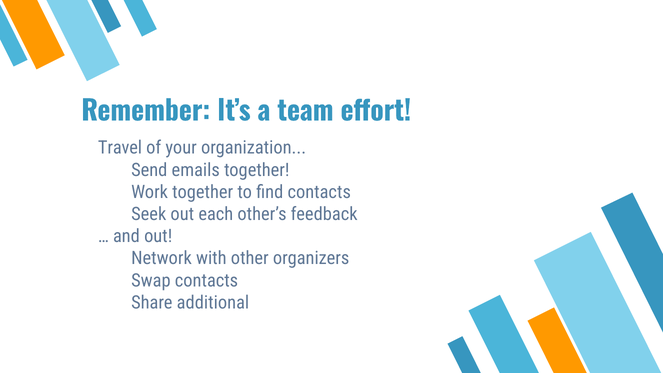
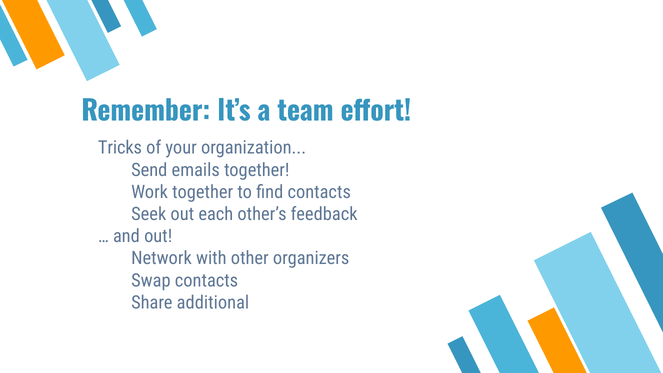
Travel: Travel -> Tricks
